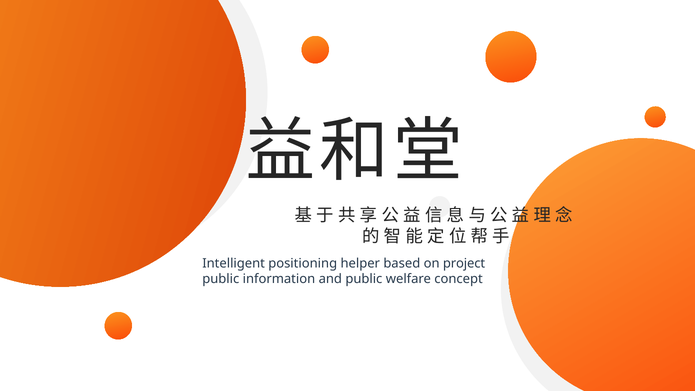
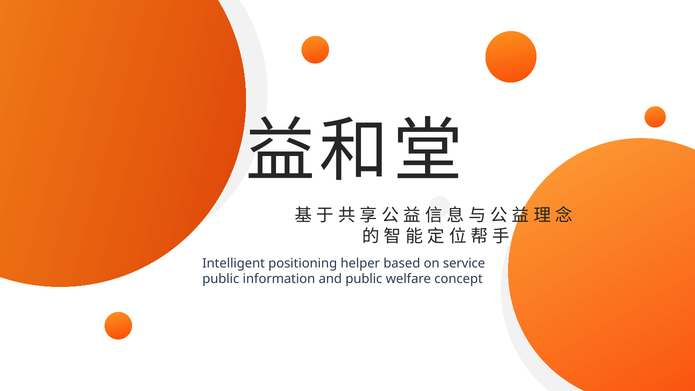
project: project -> service
